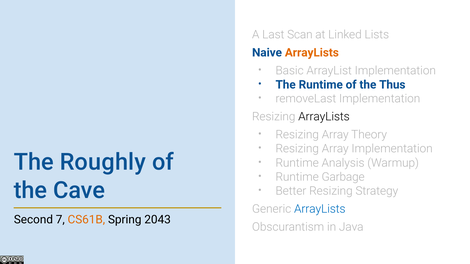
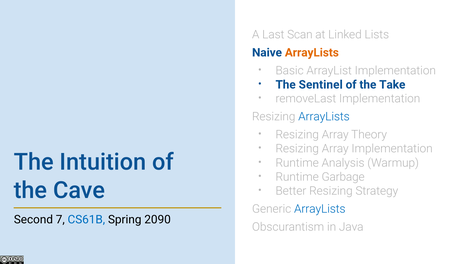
The Runtime: Runtime -> Sentinel
Thus: Thus -> Take
ArrayLists at (324, 117) colour: black -> blue
Roughly: Roughly -> Intuition
CS61B colour: orange -> blue
2043: 2043 -> 2090
